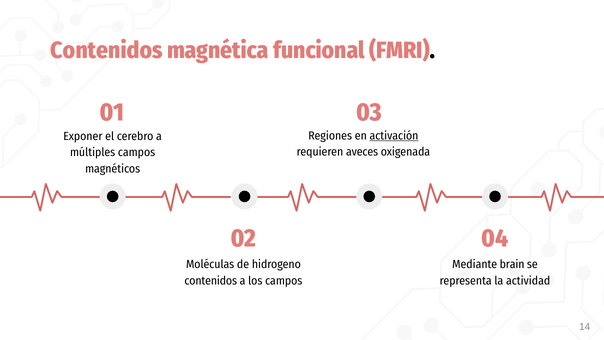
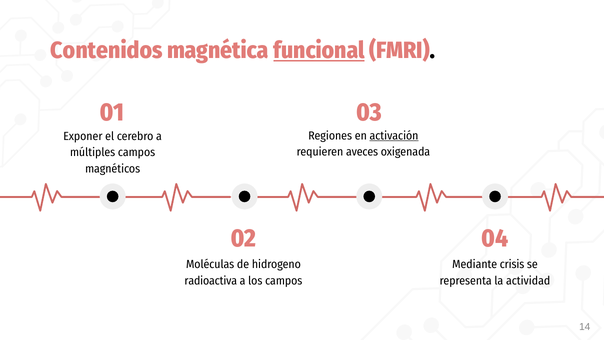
funcional underline: none -> present
brain: brain -> crisis
contenidos at (211, 281): contenidos -> radioactiva
